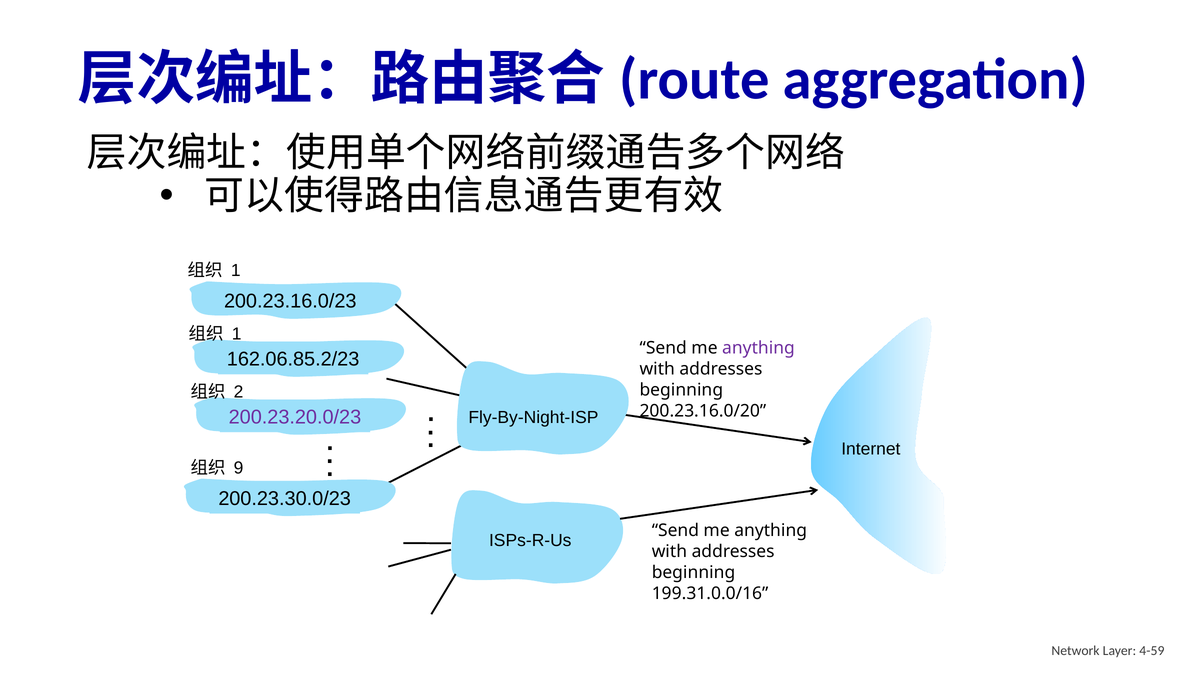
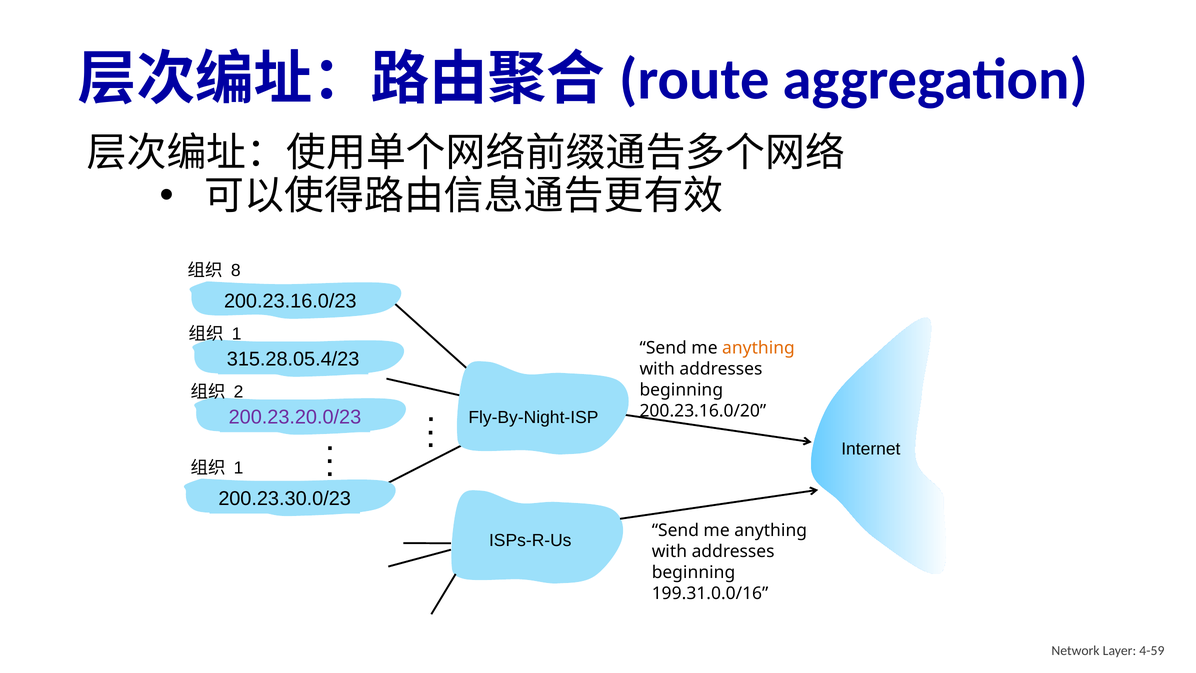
1 at (236, 271): 1 -> 8
anything at (758, 348) colour: purple -> orange
162.06.85.2/23: 162.06.85.2/23 -> 315.28.05.4/23
9 at (239, 468): 9 -> 1
